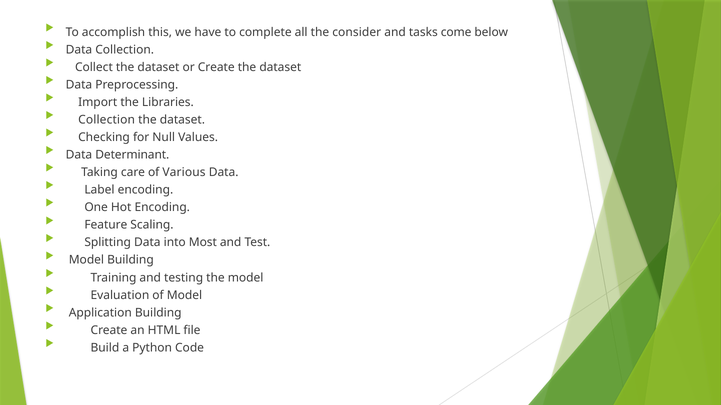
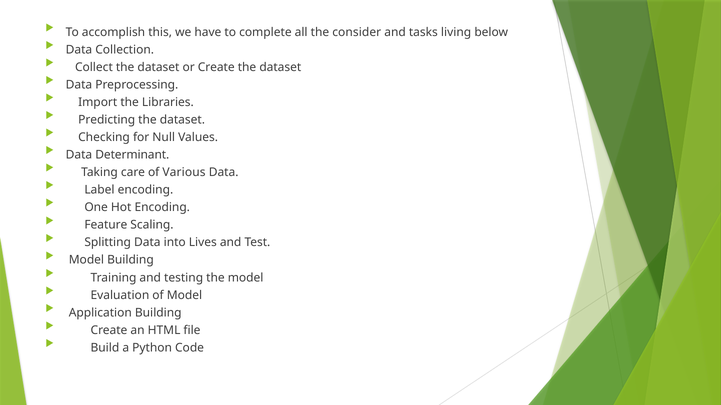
come: come -> living
Collection at (107, 120): Collection -> Predicting
Most: Most -> Lives
